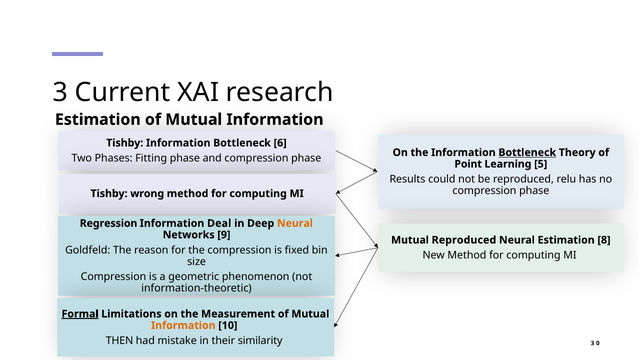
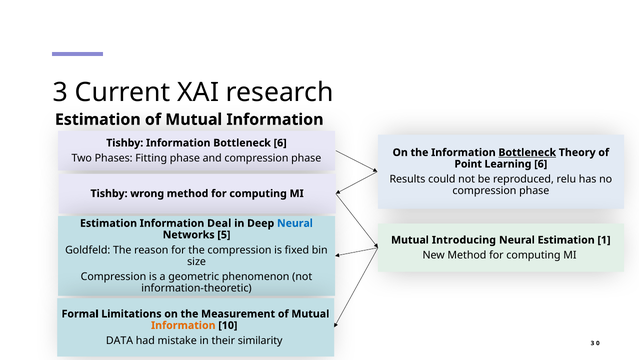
Learning 5: 5 -> 6
Regression at (109, 223): Regression -> Estimation
Neural at (295, 223) colour: orange -> blue
9: 9 -> 5
Mutual Reproduced: Reproduced -> Introducing
8: 8 -> 1
Formal underline: present -> none
THEN: THEN -> DATA
